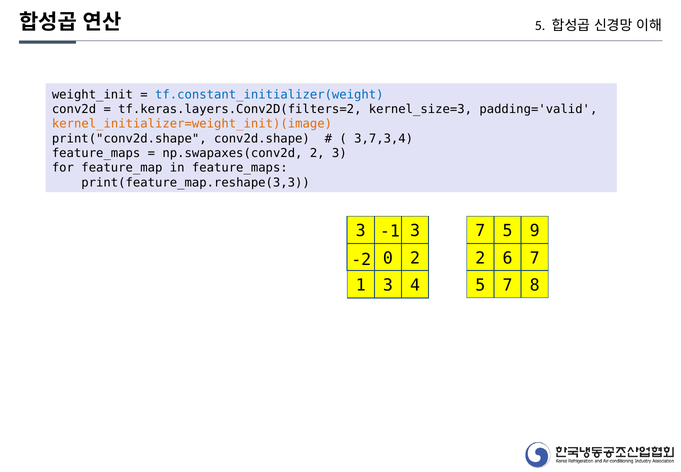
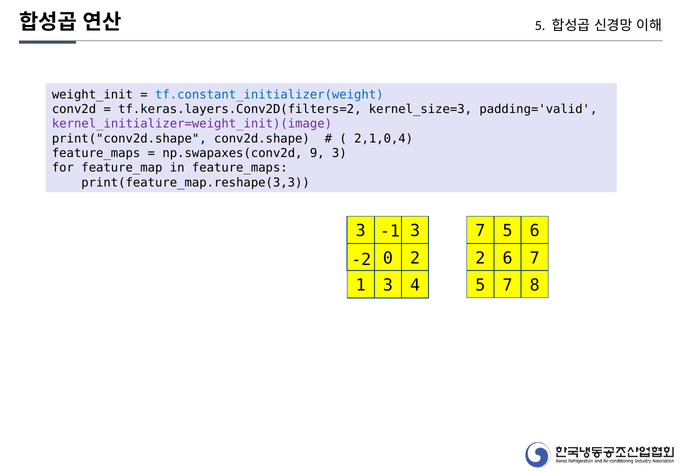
kernel_initializer=weight_init)(image colour: orange -> purple
3,7,3,4: 3,7,3,4 -> 2,1,0,4
np.swapaxes(conv2d 2: 2 -> 9
5 9: 9 -> 6
